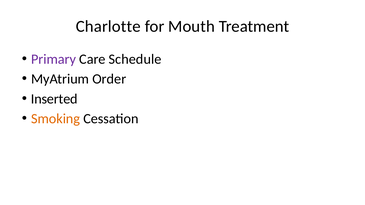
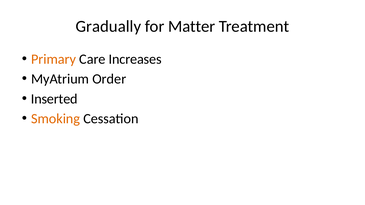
Charlotte: Charlotte -> Gradually
Mouth: Mouth -> Matter
Primary colour: purple -> orange
Schedule: Schedule -> Increases
